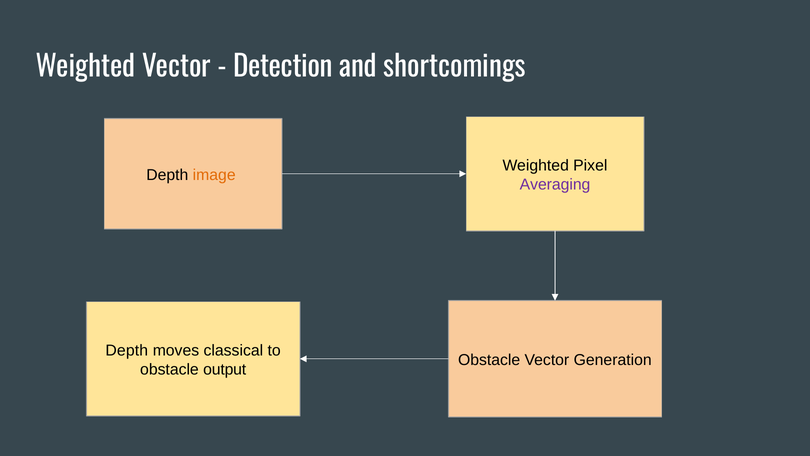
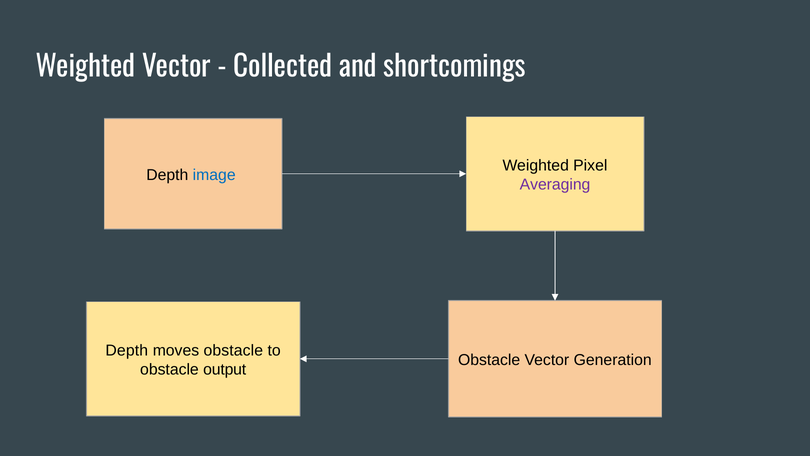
Detection: Detection -> Collected
image colour: orange -> blue
moves classical: classical -> obstacle
